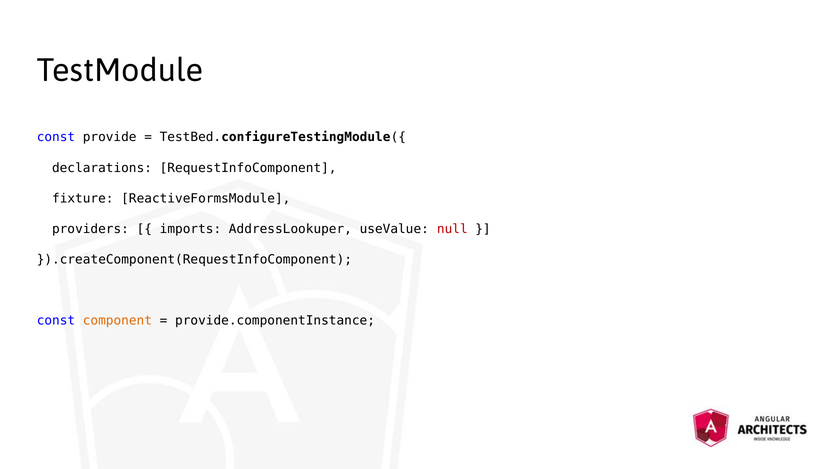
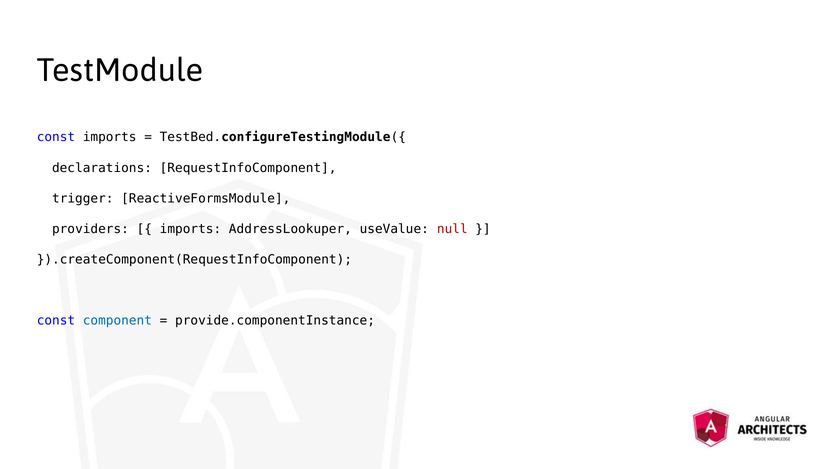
const provide: provide -> imports
fixture: fixture -> trigger
component colour: orange -> blue
